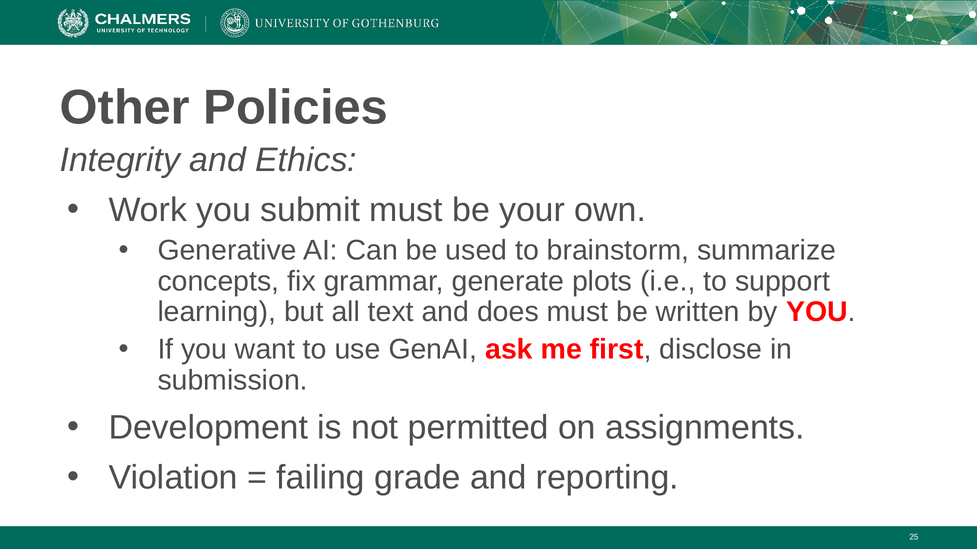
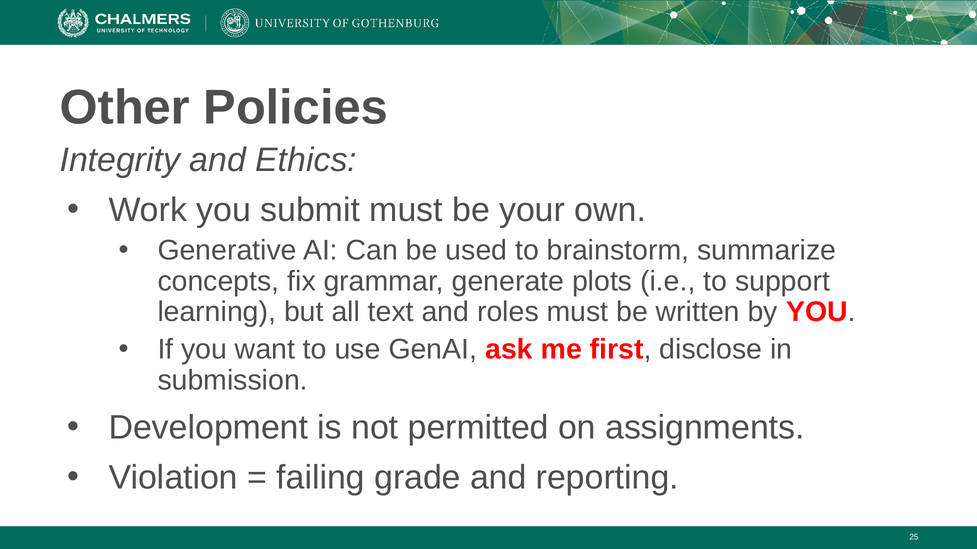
does: does -> roles
